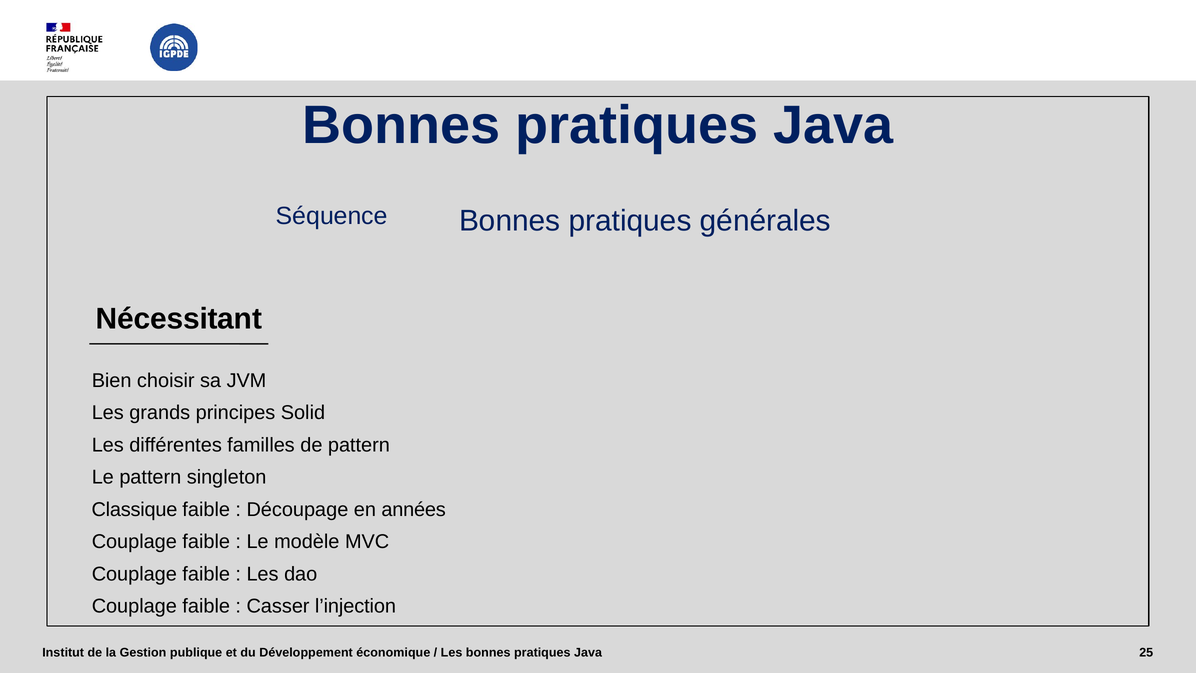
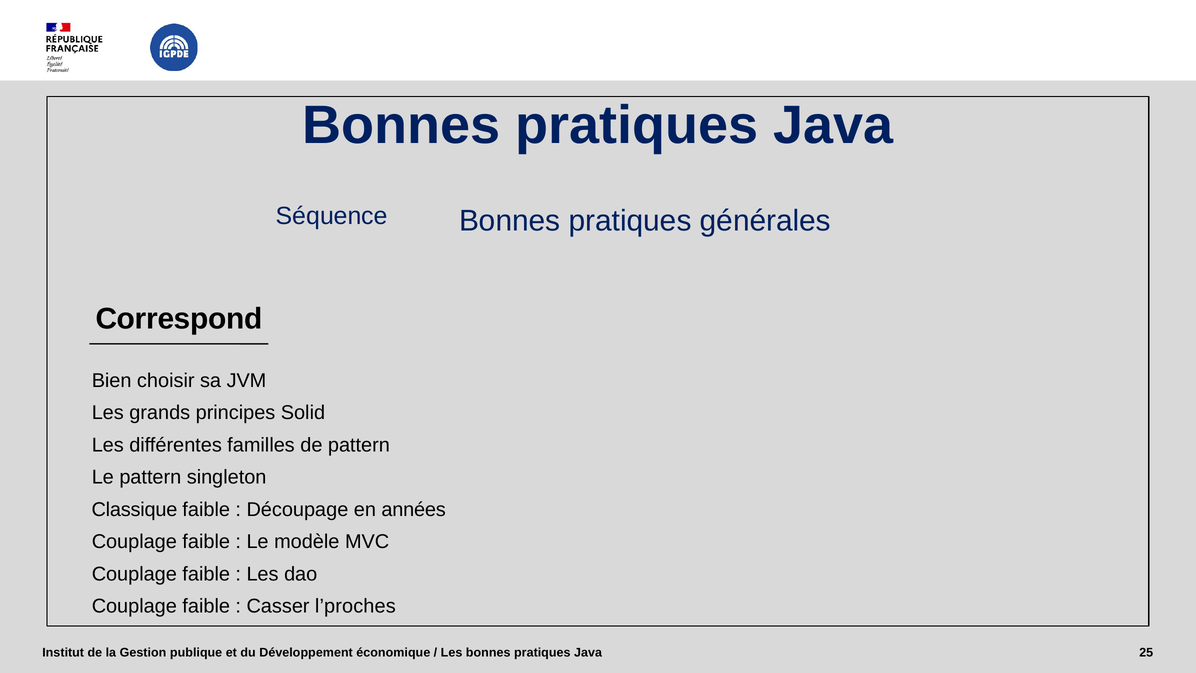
Nécessitant: Nécessitant -> Correspond
l’injection: l’injection -> l’proches
